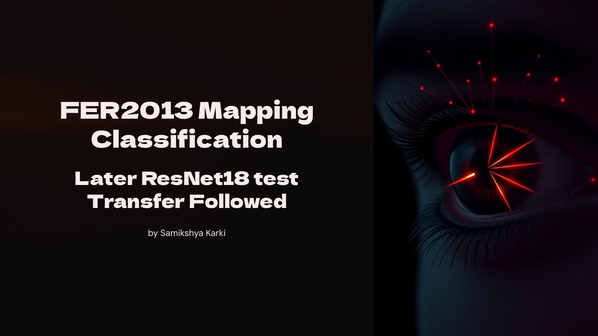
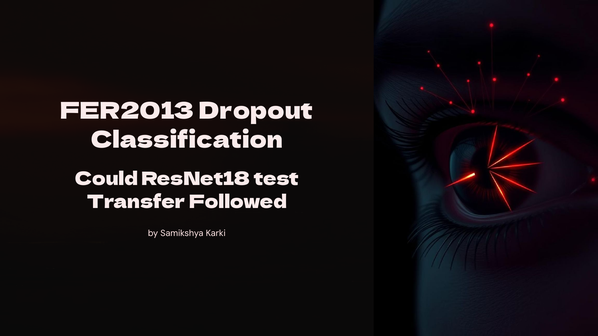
Mapping: Mapping -> Dropout
Later: Later -> Could
